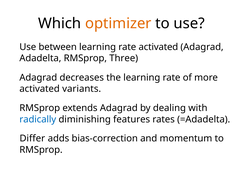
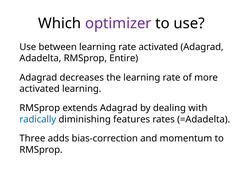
optimizer colour: orange -> purple
Three: Three -> Entire
activated variants: variants -> learning
Differ: Differ -> Three
